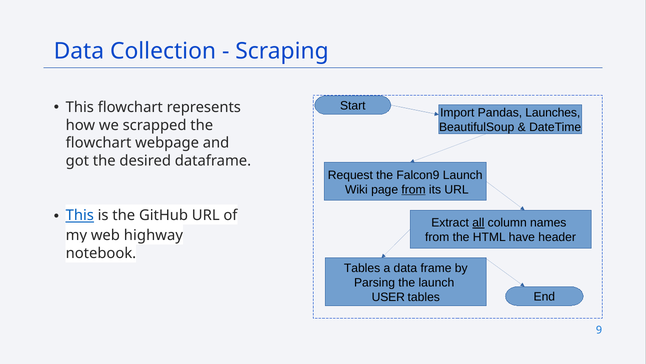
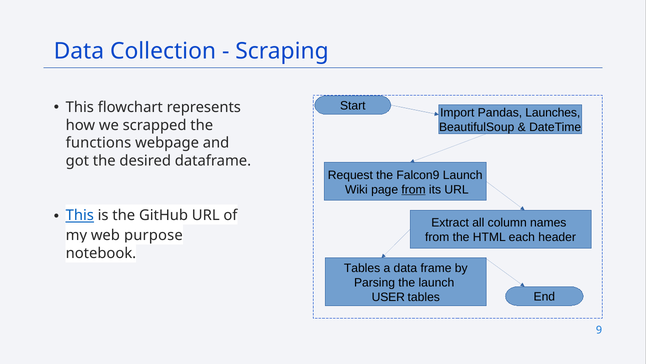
flowchart at (99, 143): flowchart -> functions
all underline: present -> none
highway: highway -> purpose
have: have -> each
